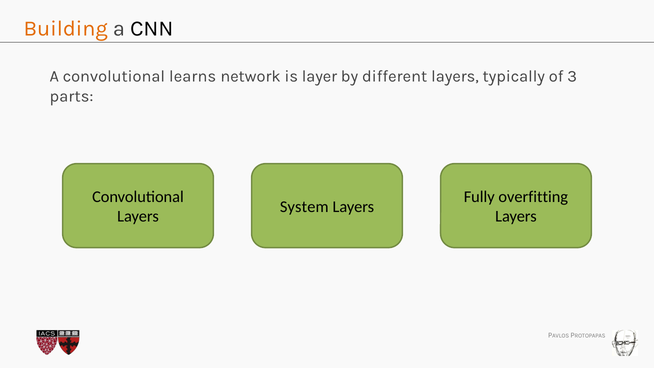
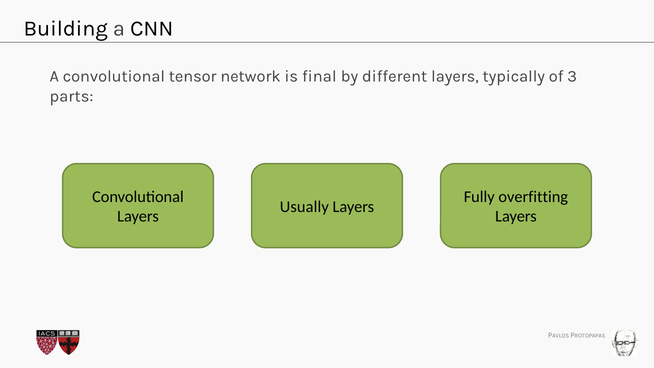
Building colour: orange -> black
learns: learns -> tensor
layer: layer -> final
System: System -> Usually
